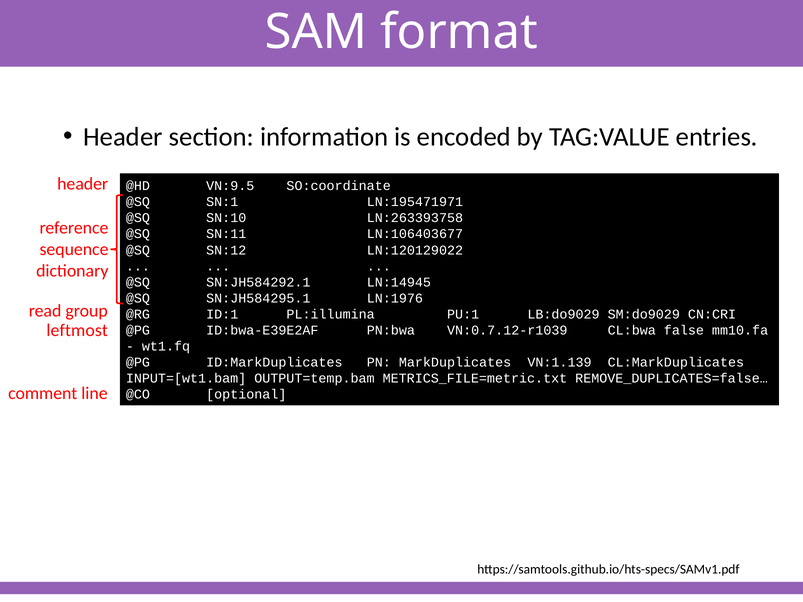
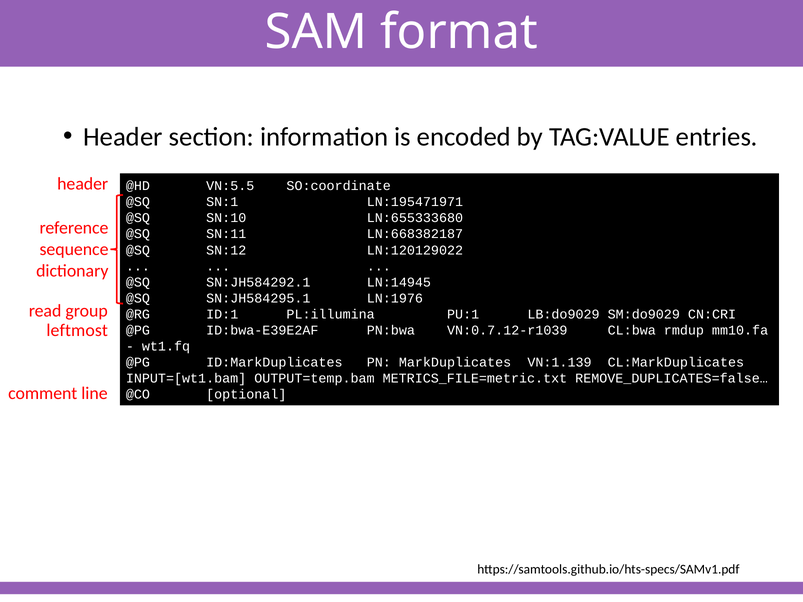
VN:9.5: VN:9.5 -> VN:5.5
LN:263393758: LN:263393758 -> LN:655333680
LN:106403677: LN:106403677 -> LN:668382187
false: false -> rmdup
